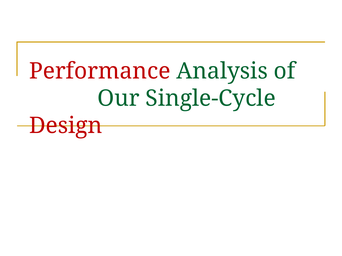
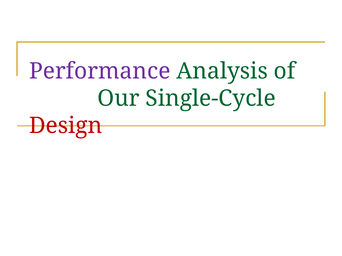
Performance colour: red -> purple
